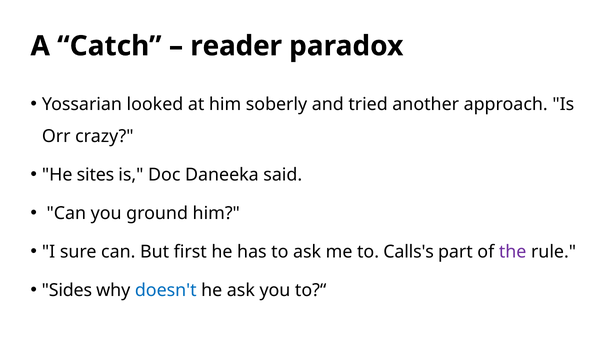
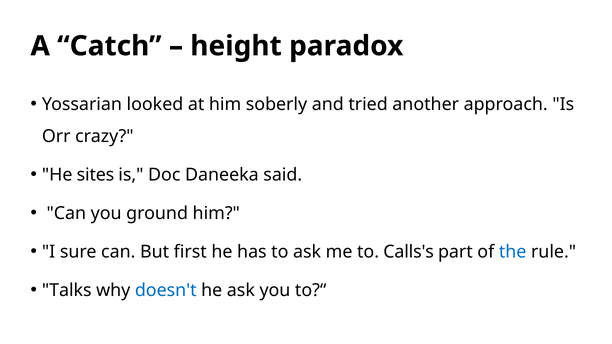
reader: reader -> height
the colour: purple -> blue
Sides: Sides -> Talks
